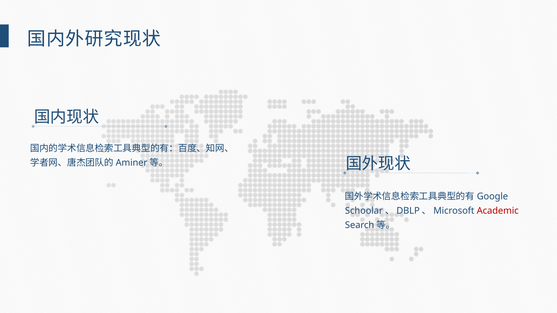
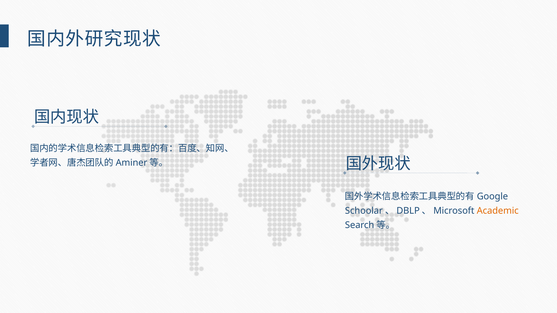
Academic colour: red -> orange
